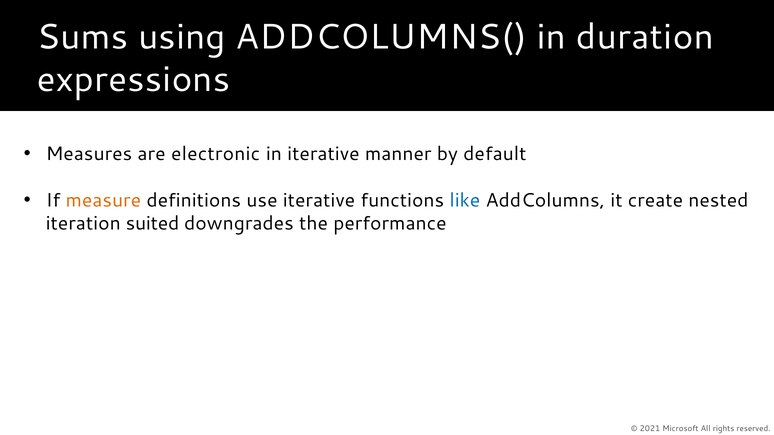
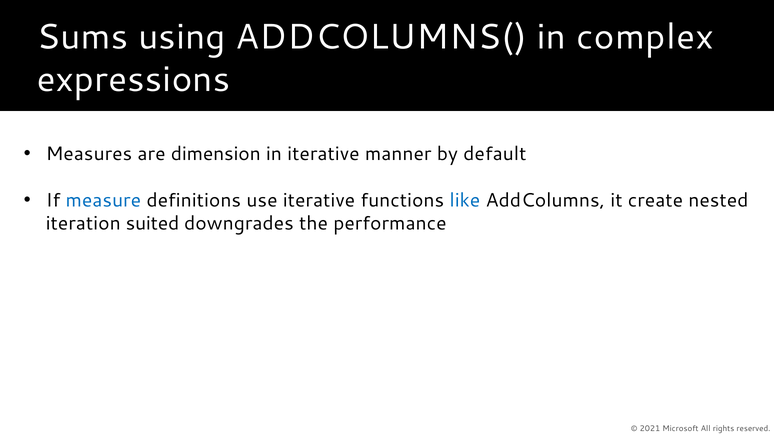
duration: duration -> complex
electronic: electronic -> dimension
measure colour: orange -> blue
